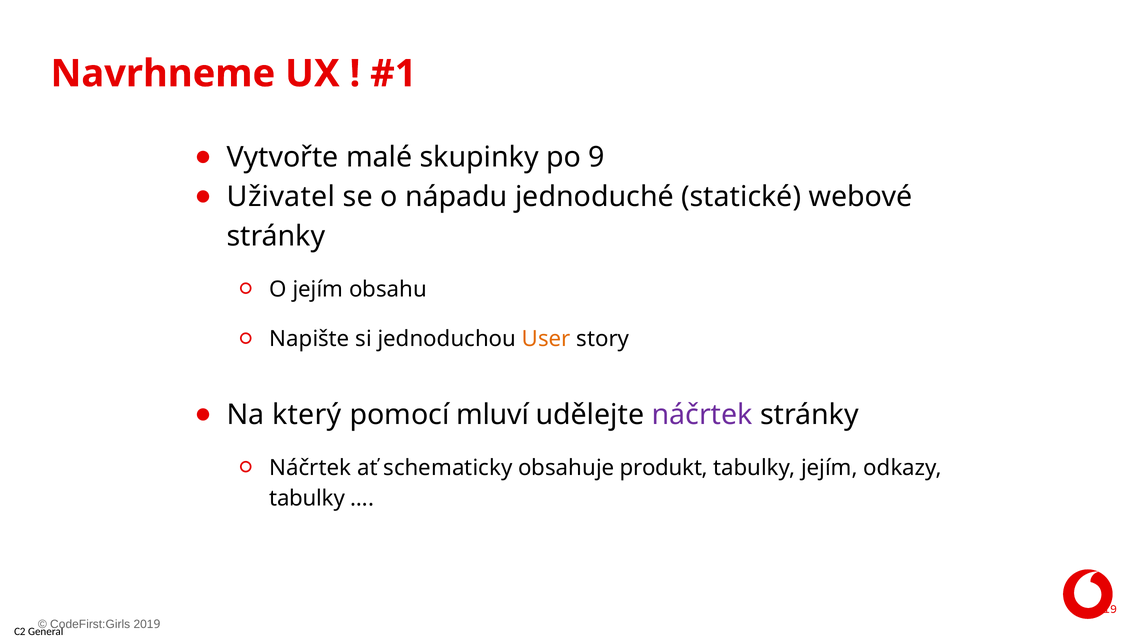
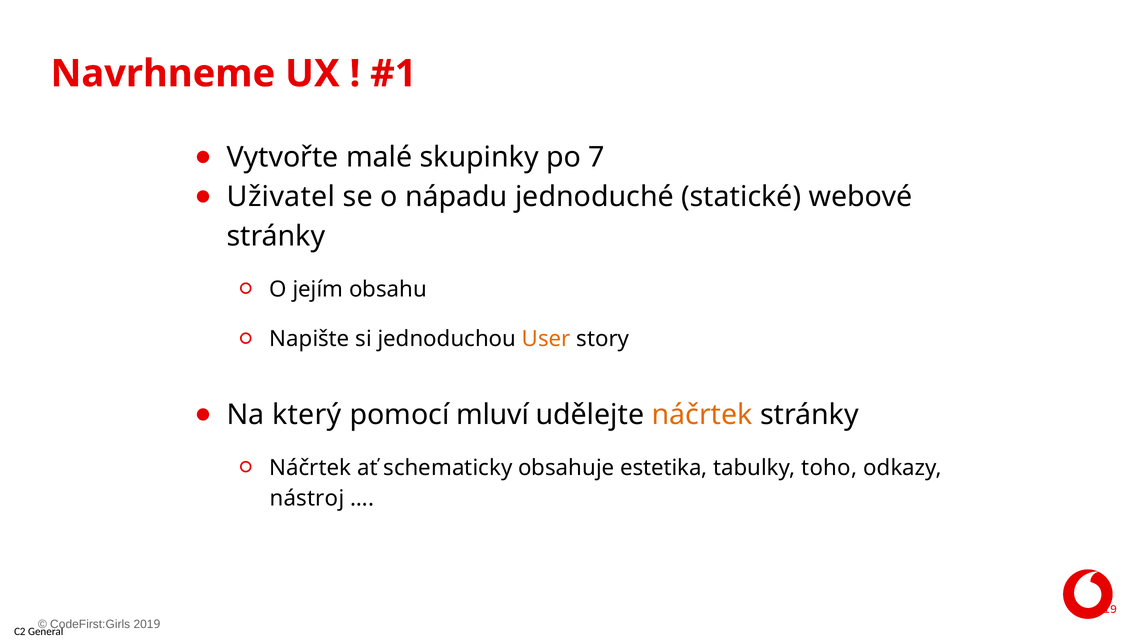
9: 9 -> 7
náčrtek at (702, 414) colour: purple -> orange
produkt: produkt -> estetika
tabulky jejím: jejím -> toho
tabulky at (307, 498): tabulky -> nástroj
